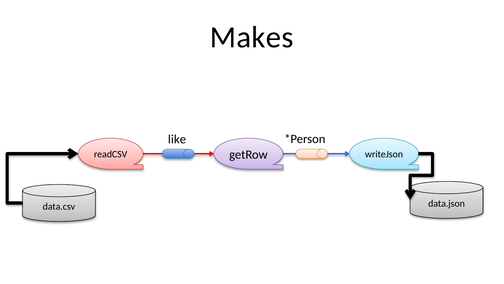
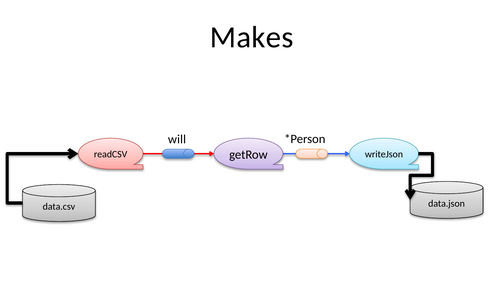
like: like -> will
